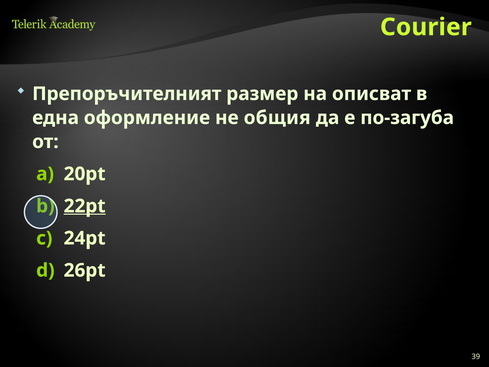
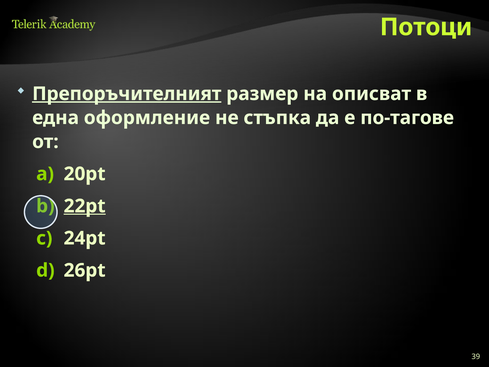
Courier: Courier -> Потоци
Препоръчителният underline: none -> present
общия: общия -> стъпка
по-загуба: по-загуба -> по-тагове
